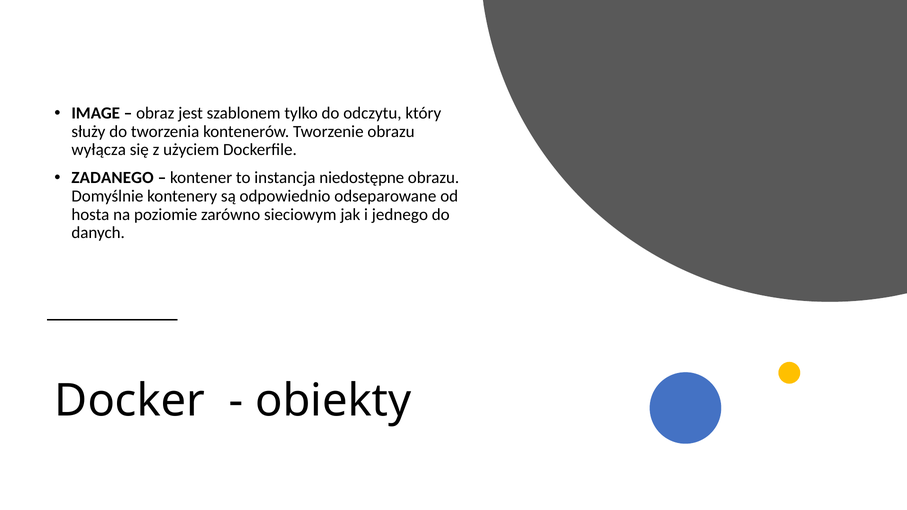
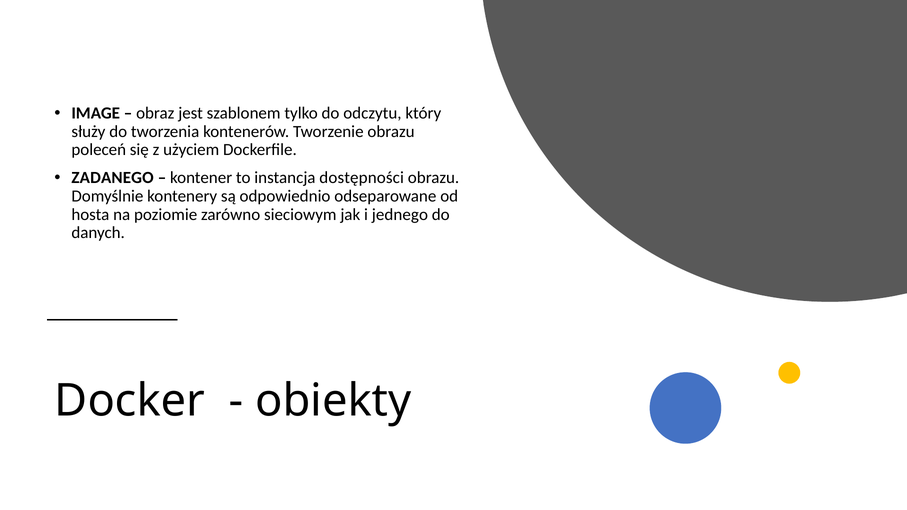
wyłącza: wyłącza -> poleceń
niedostępne: niedostępne -> dostępności
